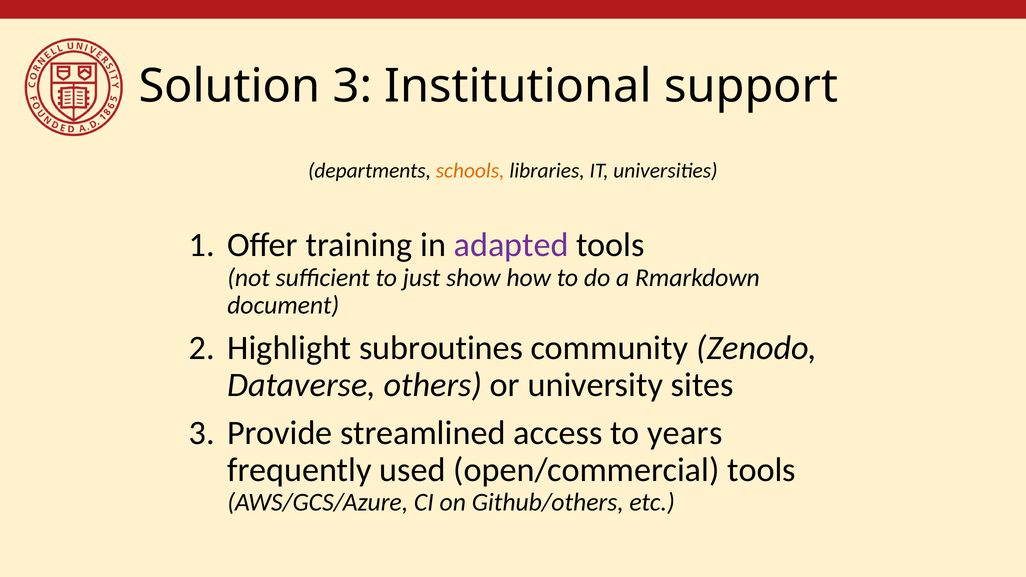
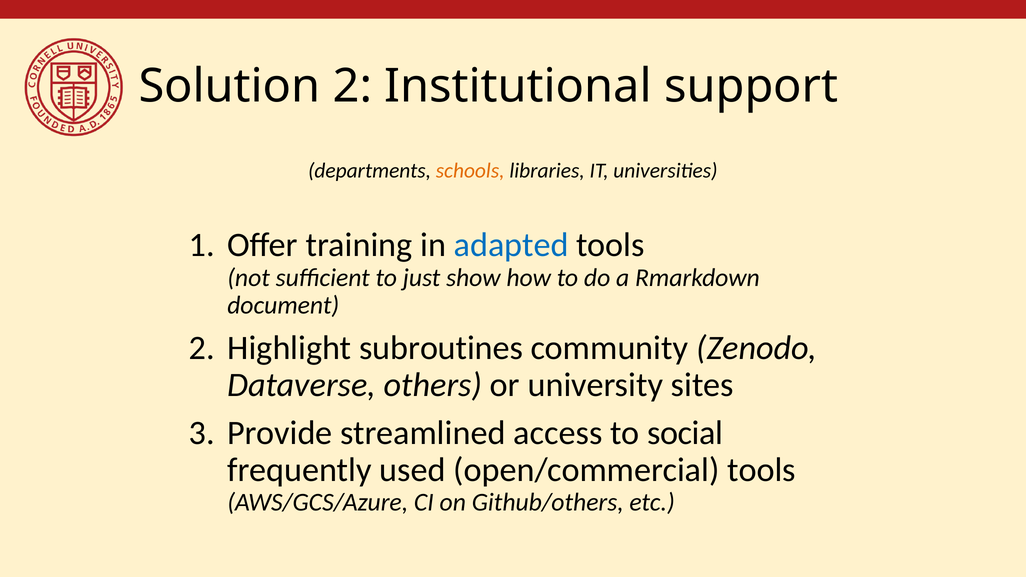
Solution 3: 3 -> 2
adapted colour: purple -> blue
years: years -> social
